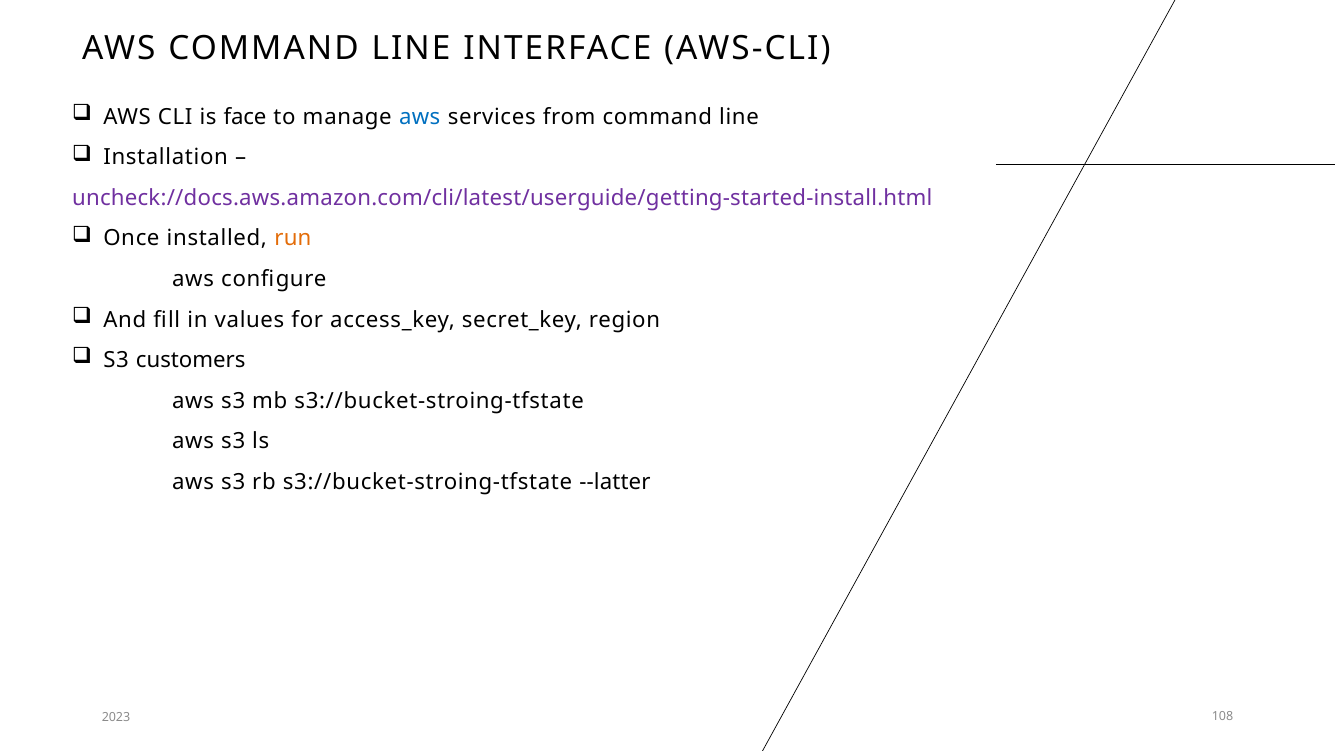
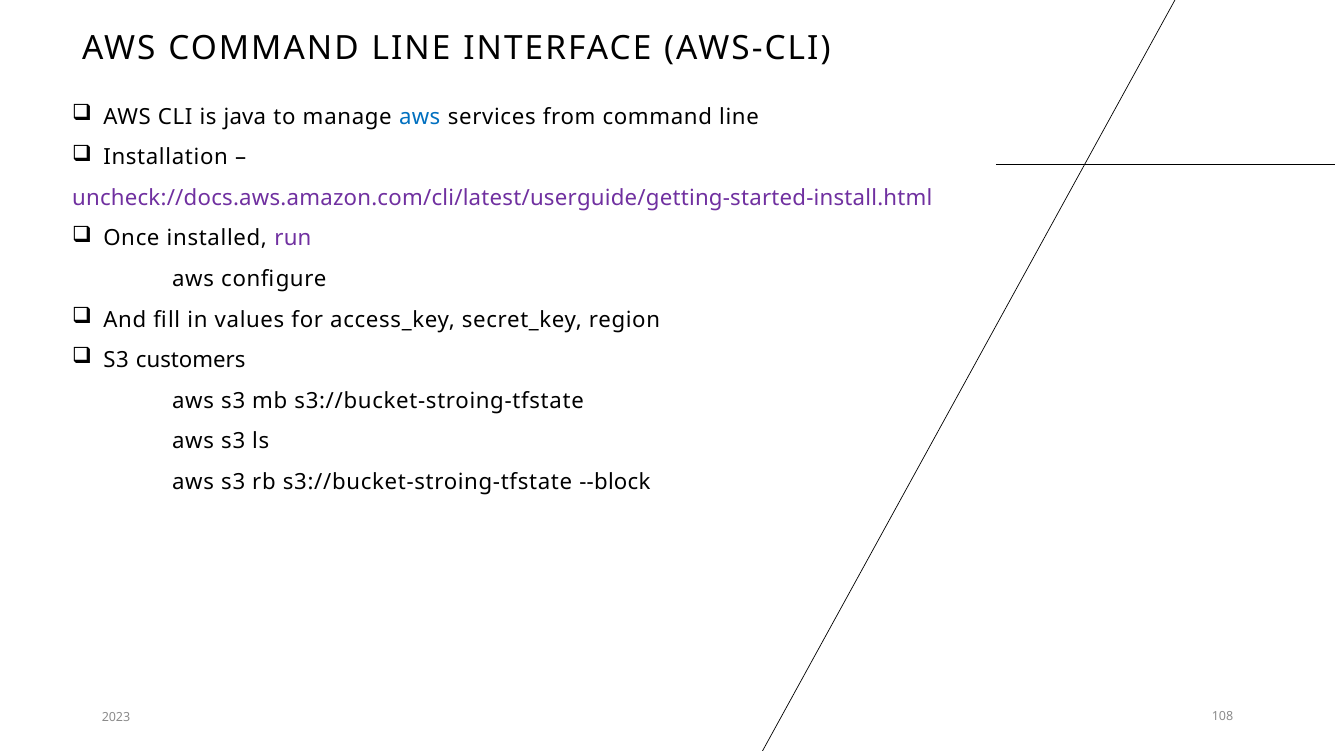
face: face -> java
run colour: orange -> purple
--latter: --latter -> --block
